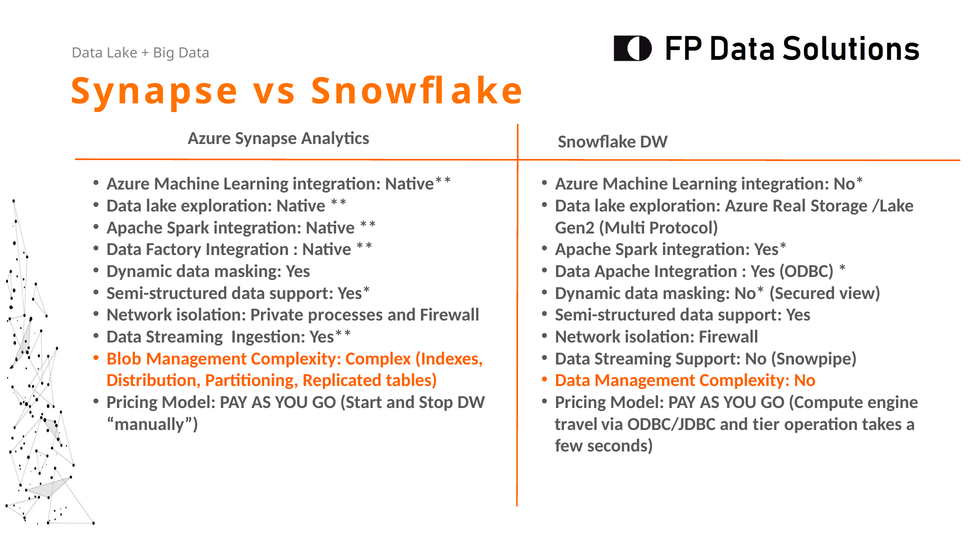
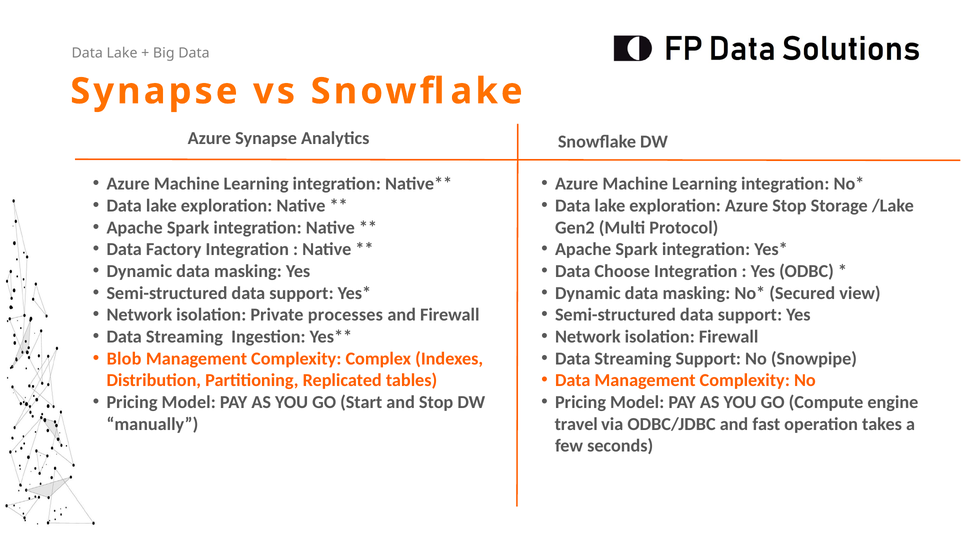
Azure Real: Real -> Stop
Data Apache: Apache -> Choose
tier: tier -> fast
